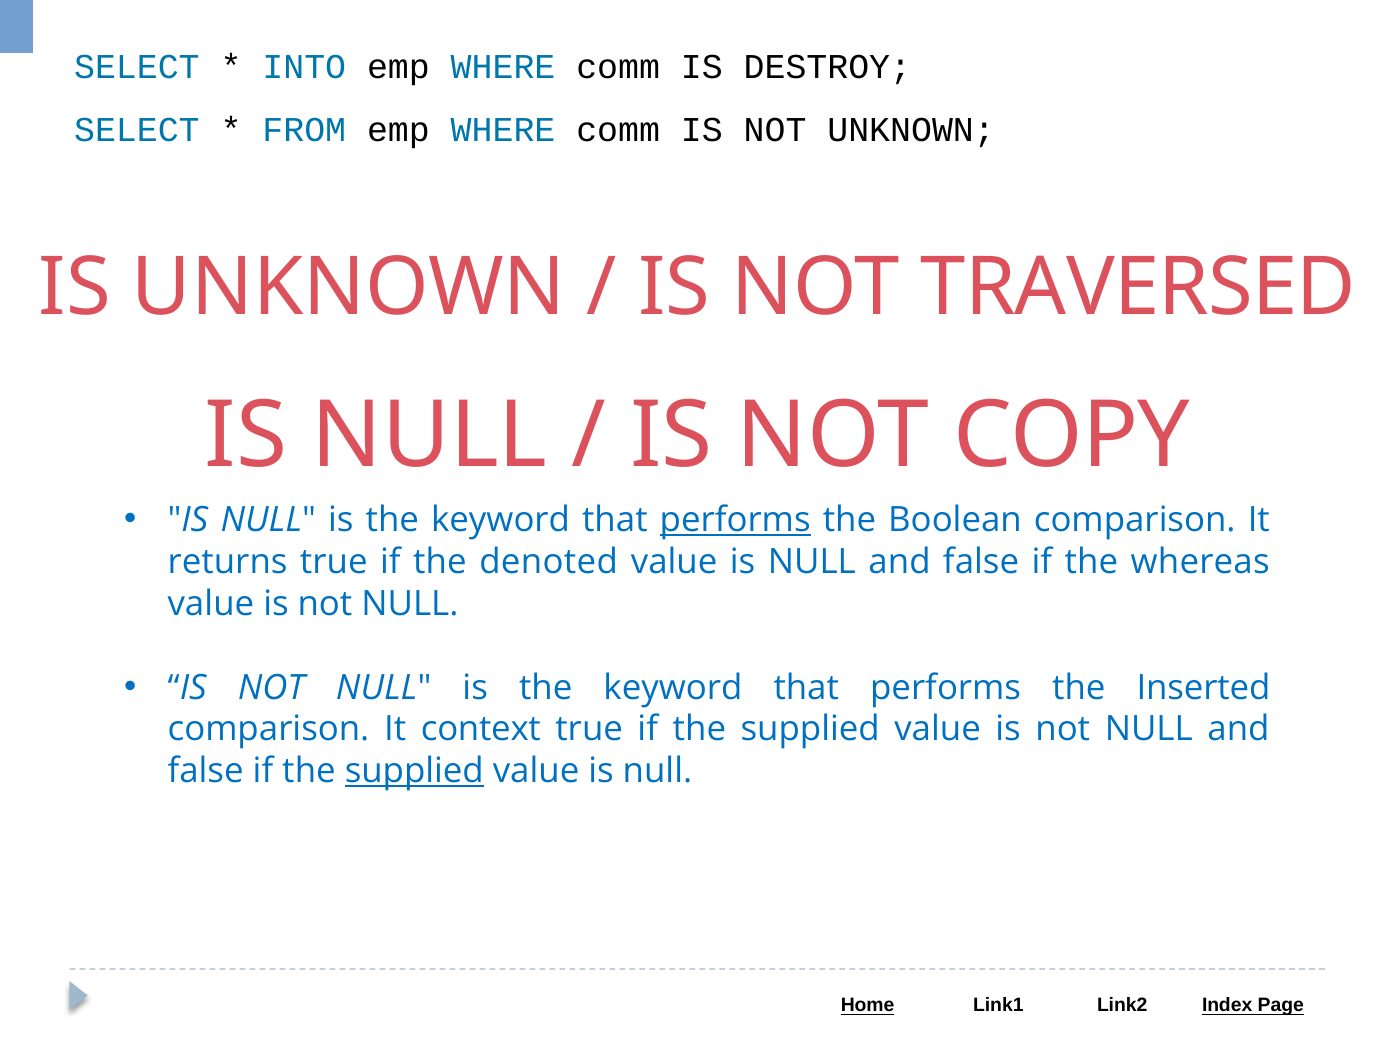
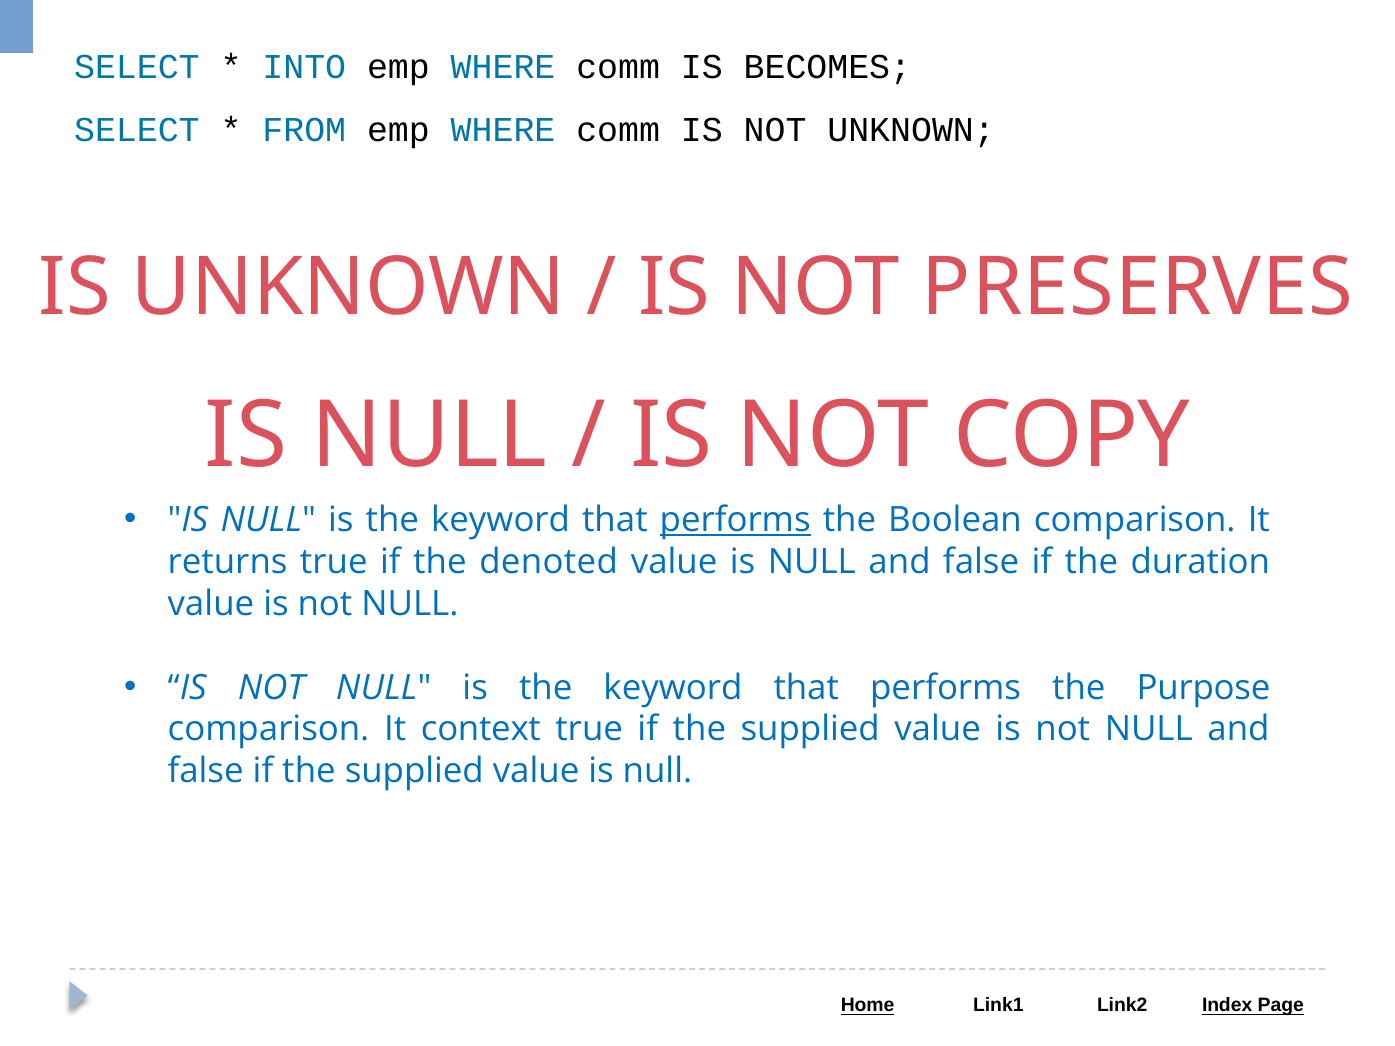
DESTROY: DESTROY -> BECOMES
TRAVERSED: TRAVERSED -> PRESERVES
whereas: whereas -> duration
Inserted: Inserted -> Purpose
supplied at (414, 771) underline: present -> none
